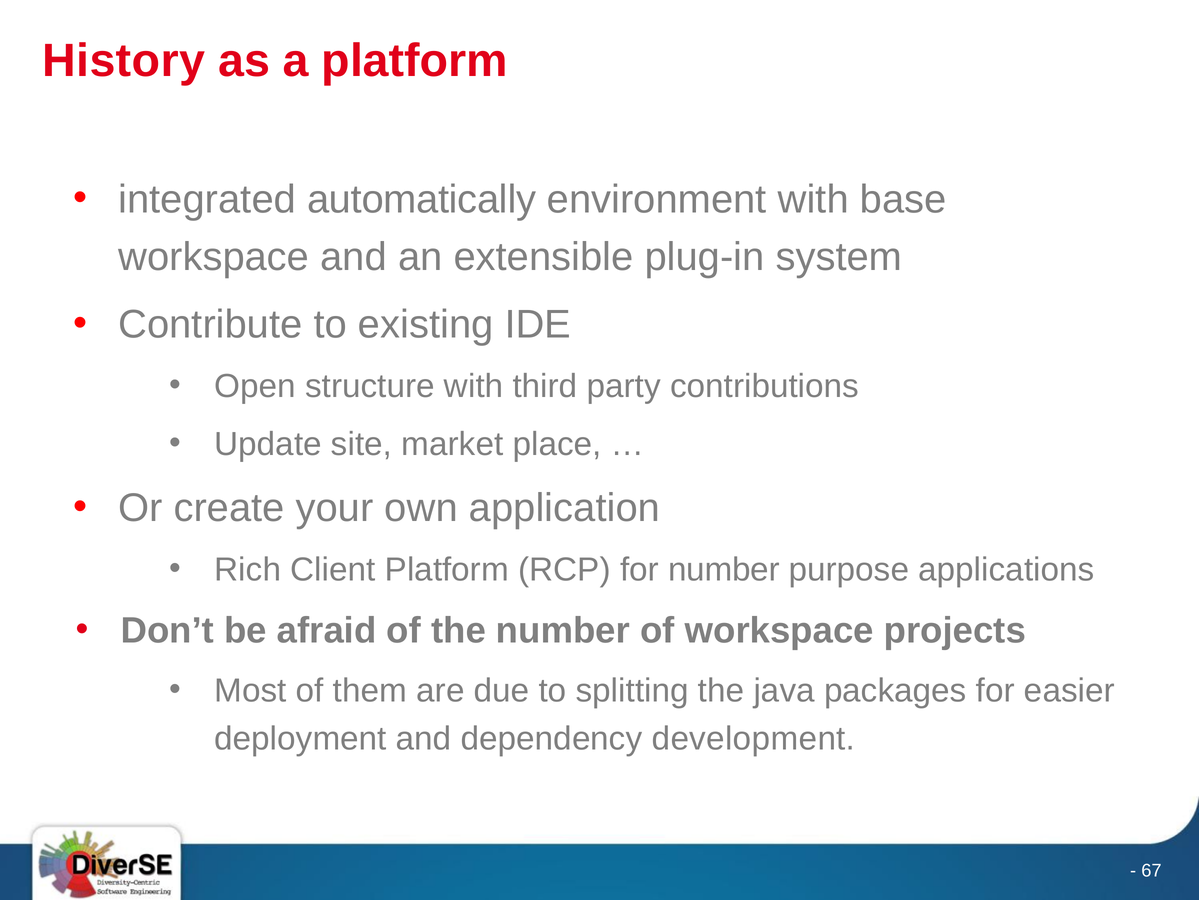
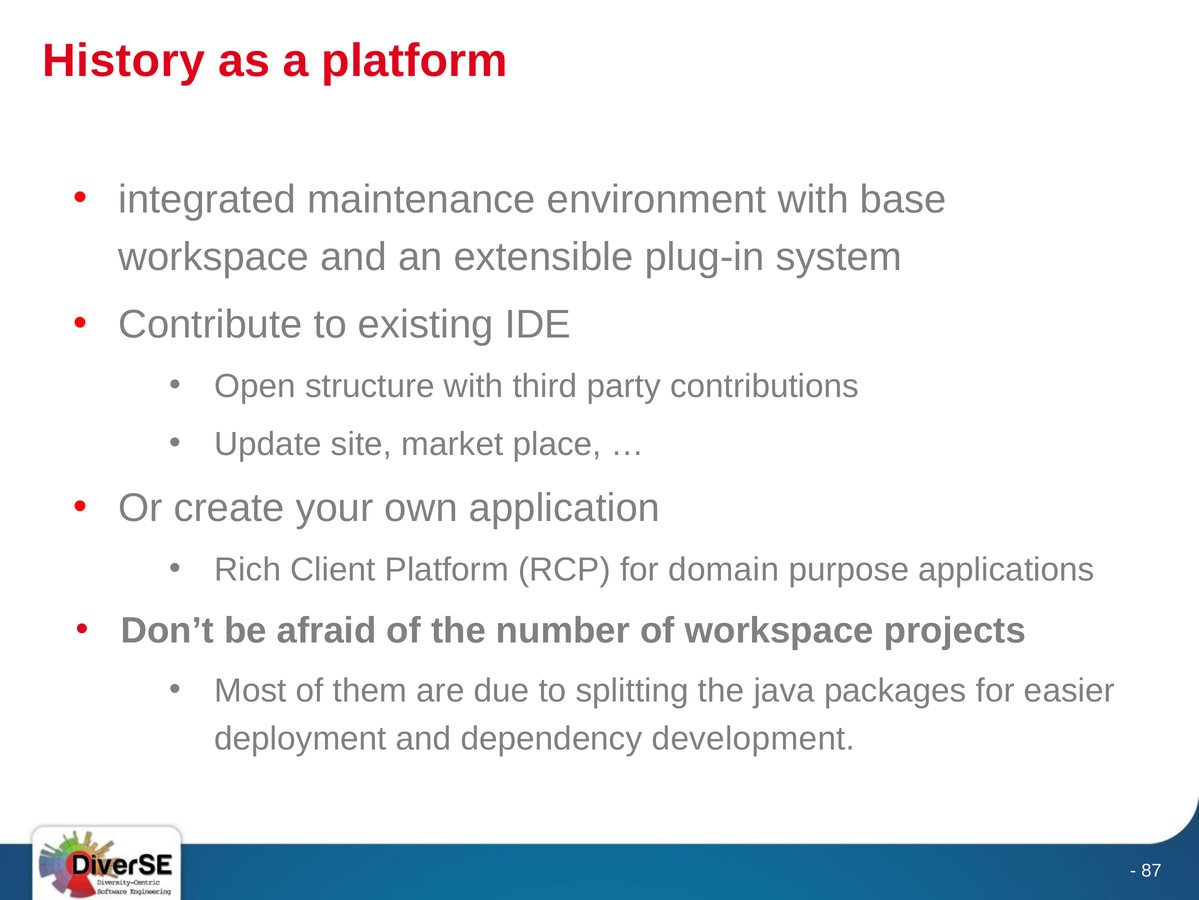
automatically: automatically -> maintenance
for number: number -> domain
67: 67 -> 87
